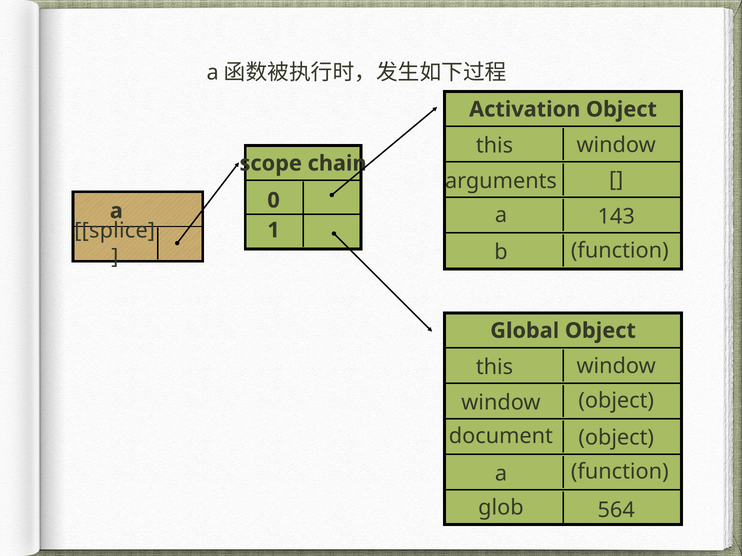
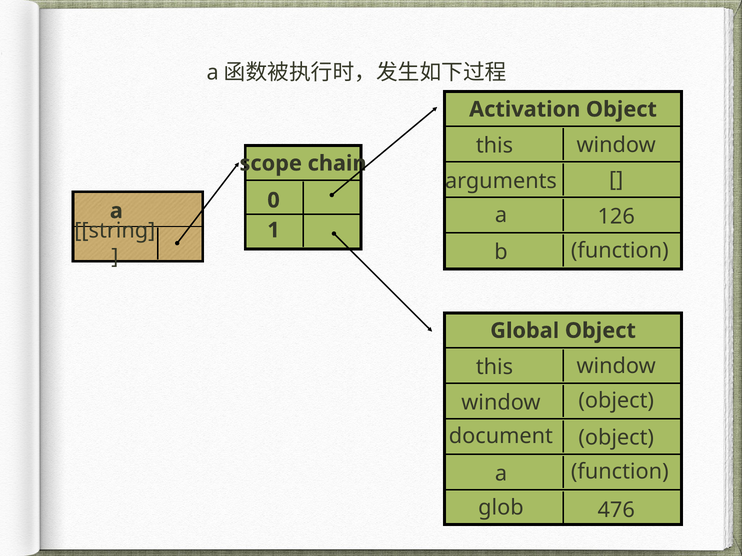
143: 143 -> 126
splice: splice -> string
564: 564 -> 476
